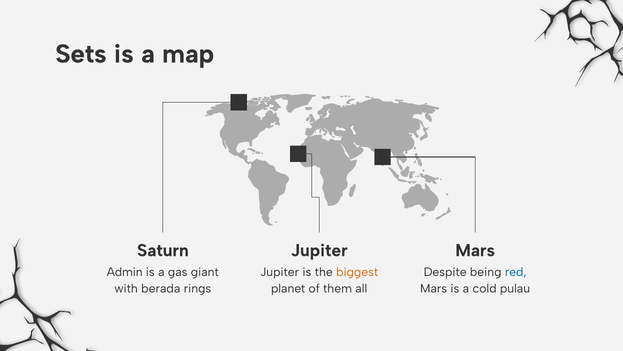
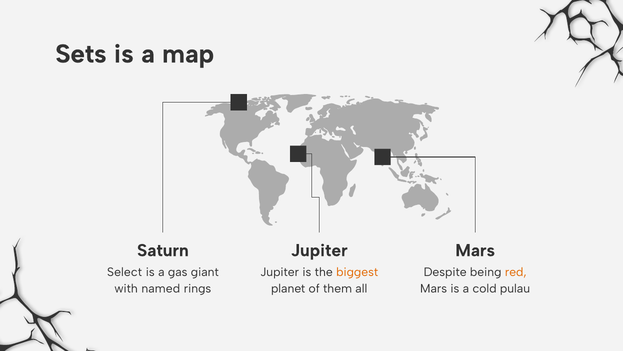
Admin: Admin -> Select
red colour: blue -> orange
berada: berada -> named
